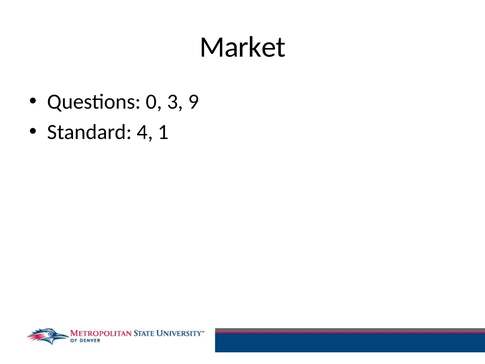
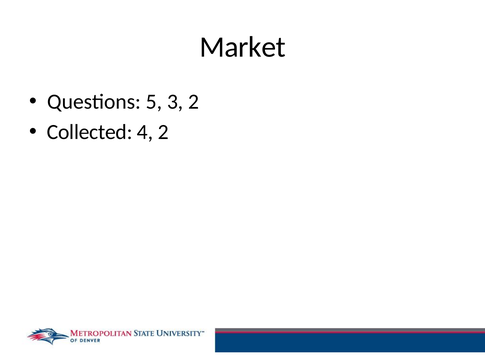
0: 0 -> 5
3 9: 9 -> 2
Standard: Standard -> Collected
4 1: 1 -> 2
